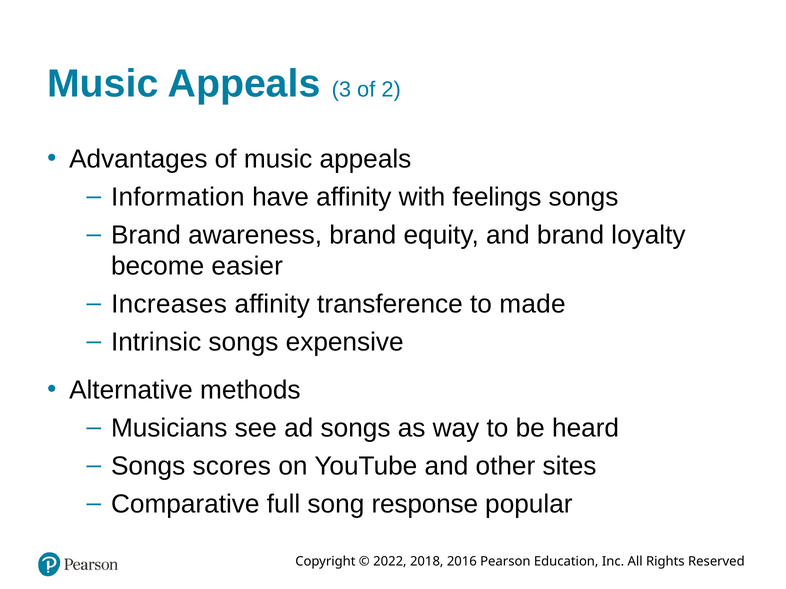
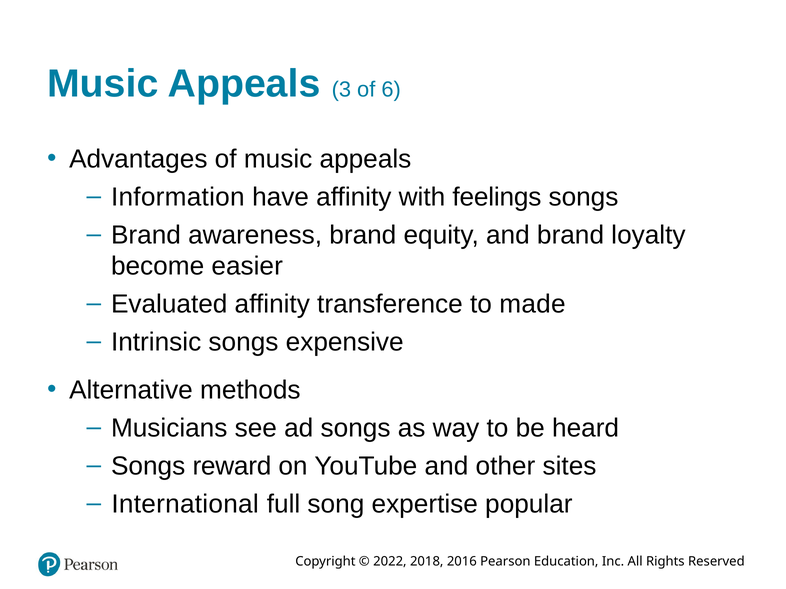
2: 2 -> 6
Increases: Increases -> Evaluated
scores: scores -> reward
Comparative: Comparative -> International
response: response -> expertise
